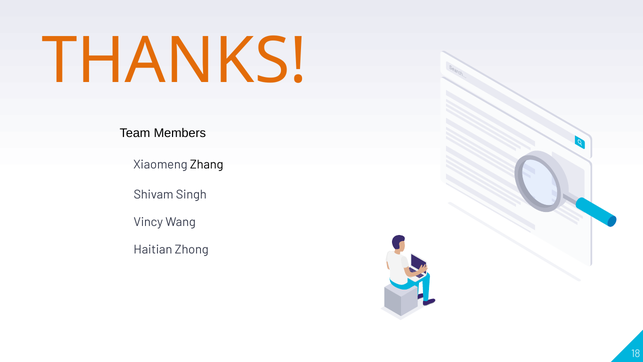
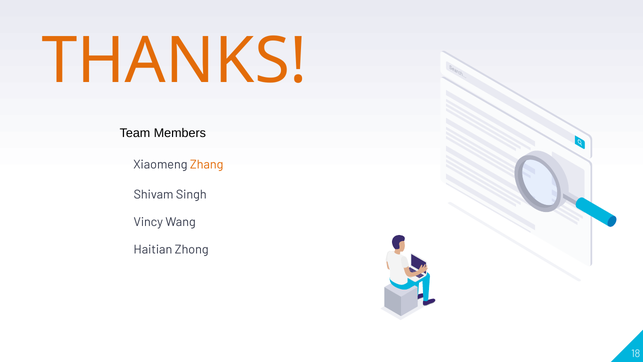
Zhang colour: black -> orange
